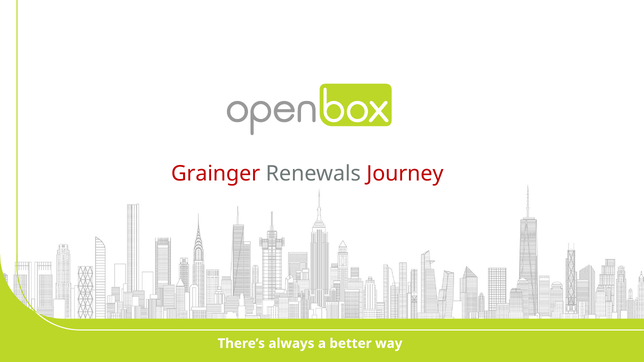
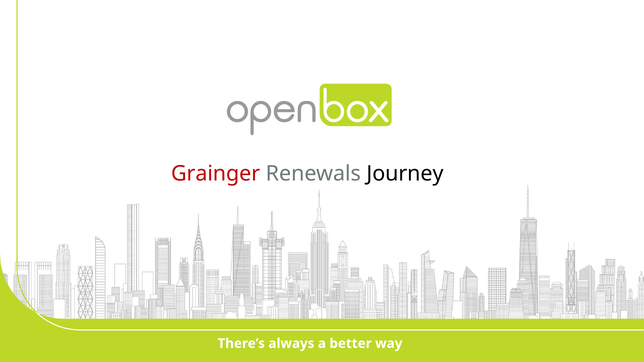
Journey colour: red -> black
